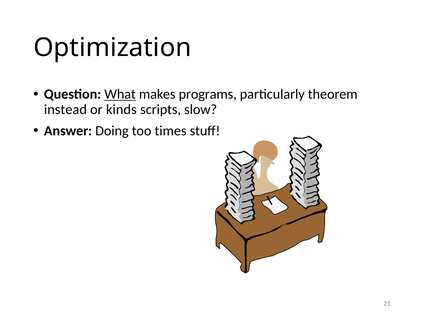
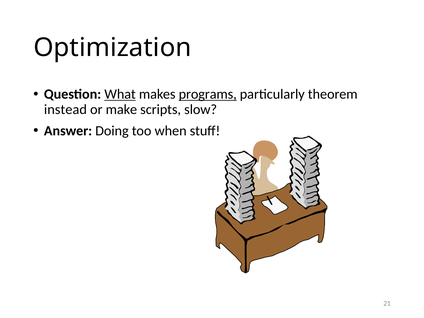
programs underline: none -> present
kinds: kinds -> make
times: times -> when
